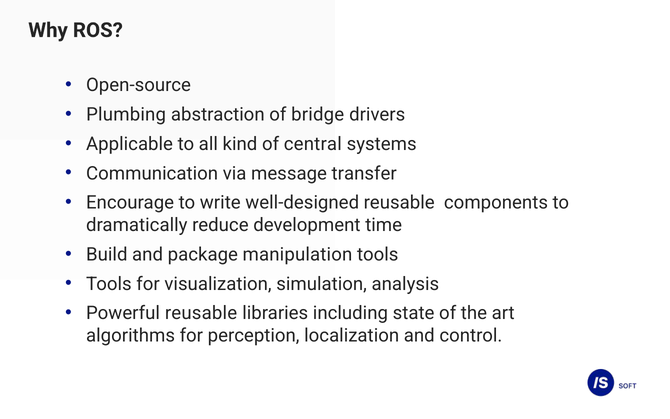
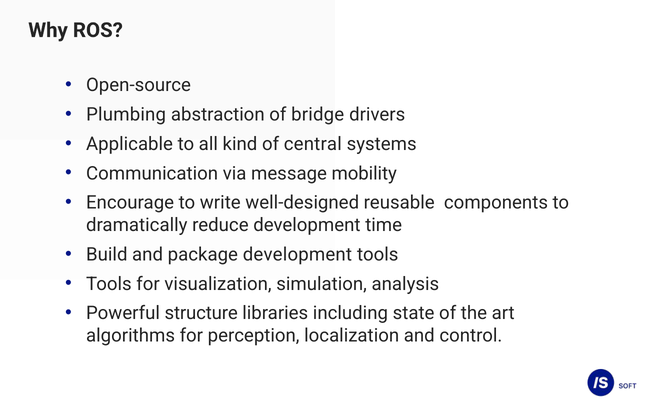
transfer: transfer -> mobility
package manipulation: manipulation -> development
Powerful reusable: reusable -> structure
